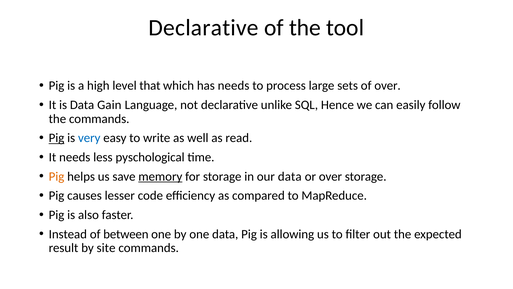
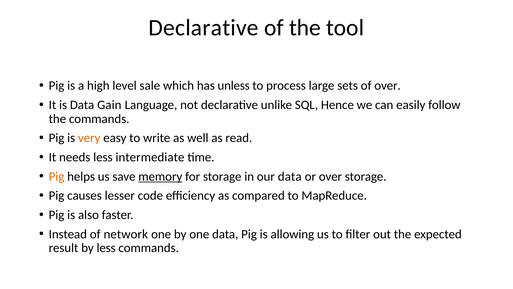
that: that -> sale
has needs: needs -> unless
Pig at (57, 138) underline: present -> none
very colour: blue -> orange
pyschological: pyschological -> intermediate
between: between -> network
by site: site -> less
